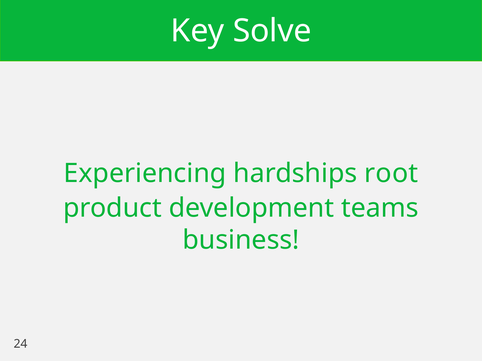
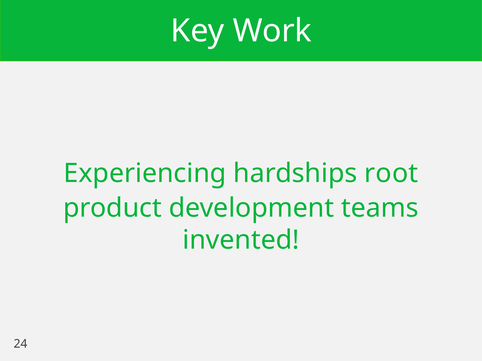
Solve: Solve -> Work
business: business -> invented
